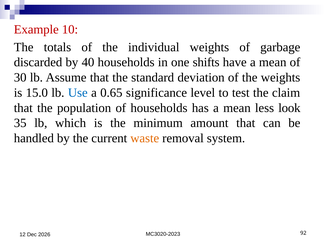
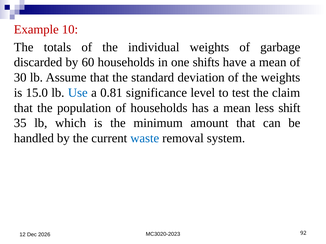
40: 40 -> 60
0.65: 0.65 -> 0.81
look: look -> shift
waste colour: orange -> blue
